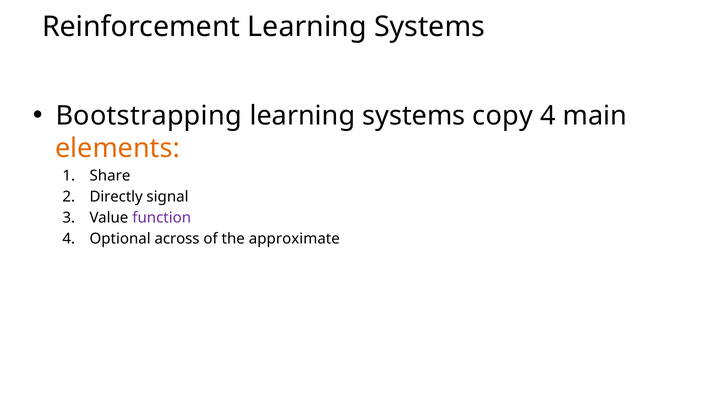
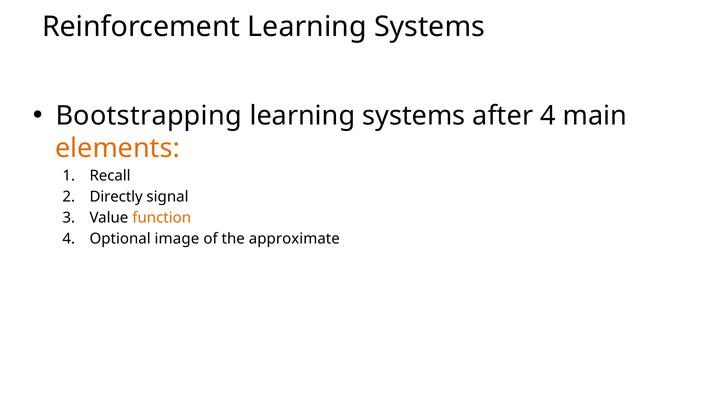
copy: copy -> after
Share: Share -> Recall
function colour: purple -> orange
across: across -> image
